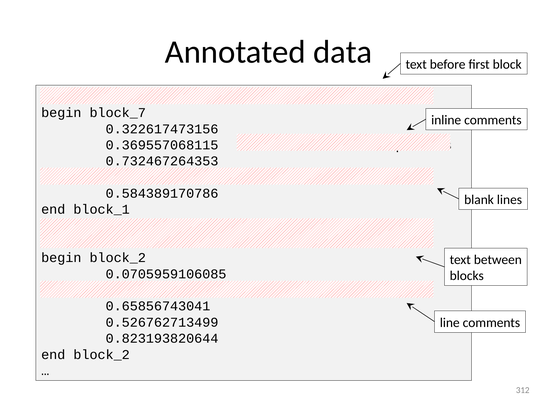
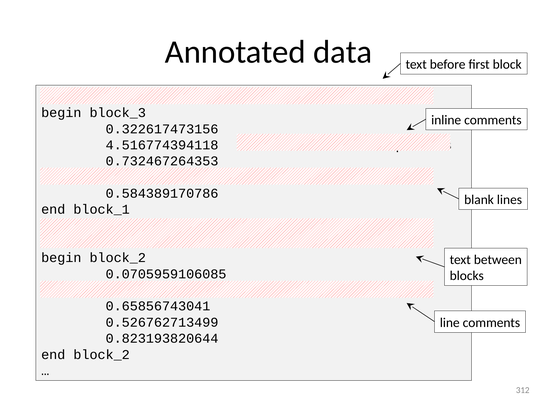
block_7: block_7 -> block_3
0.369557068115: 0.369557068115 -> 4.516774394118
